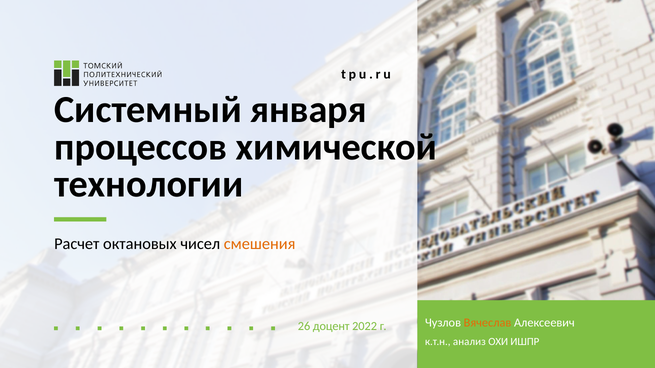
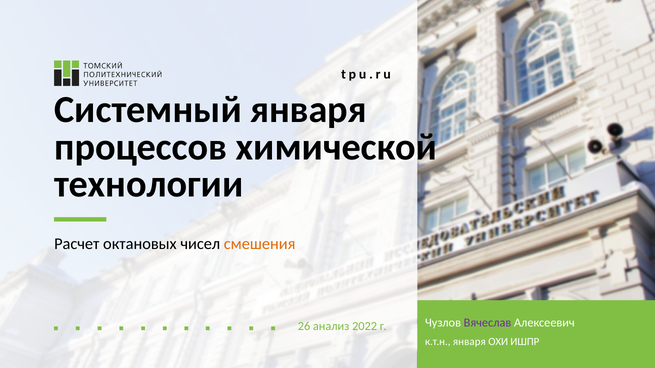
Вячеслав colour: orange -> purple
доцент: доцент -> анализ
к.т.н анализ: анализ -> января
